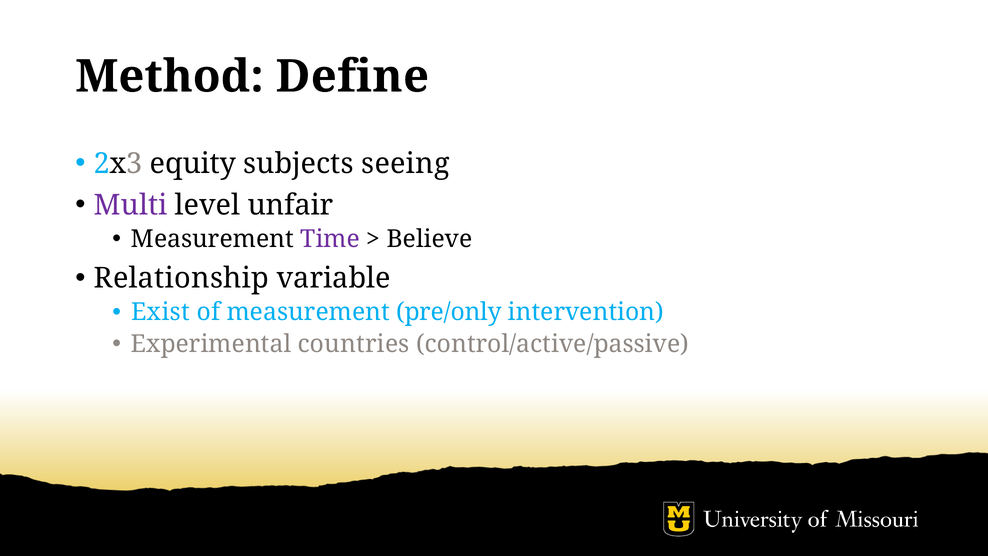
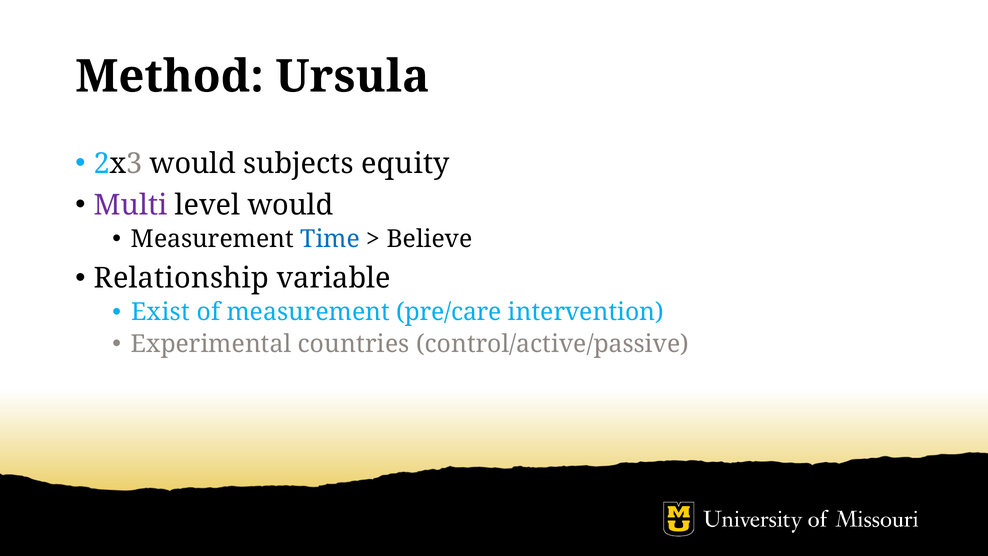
Define: Define -> Ursula
2x3 equity: equity -> would
seeing: seeing -> equity
level unfair: unfair -> would
Time colour: purple -> blue
pre/only: pre/only -> pre/care
